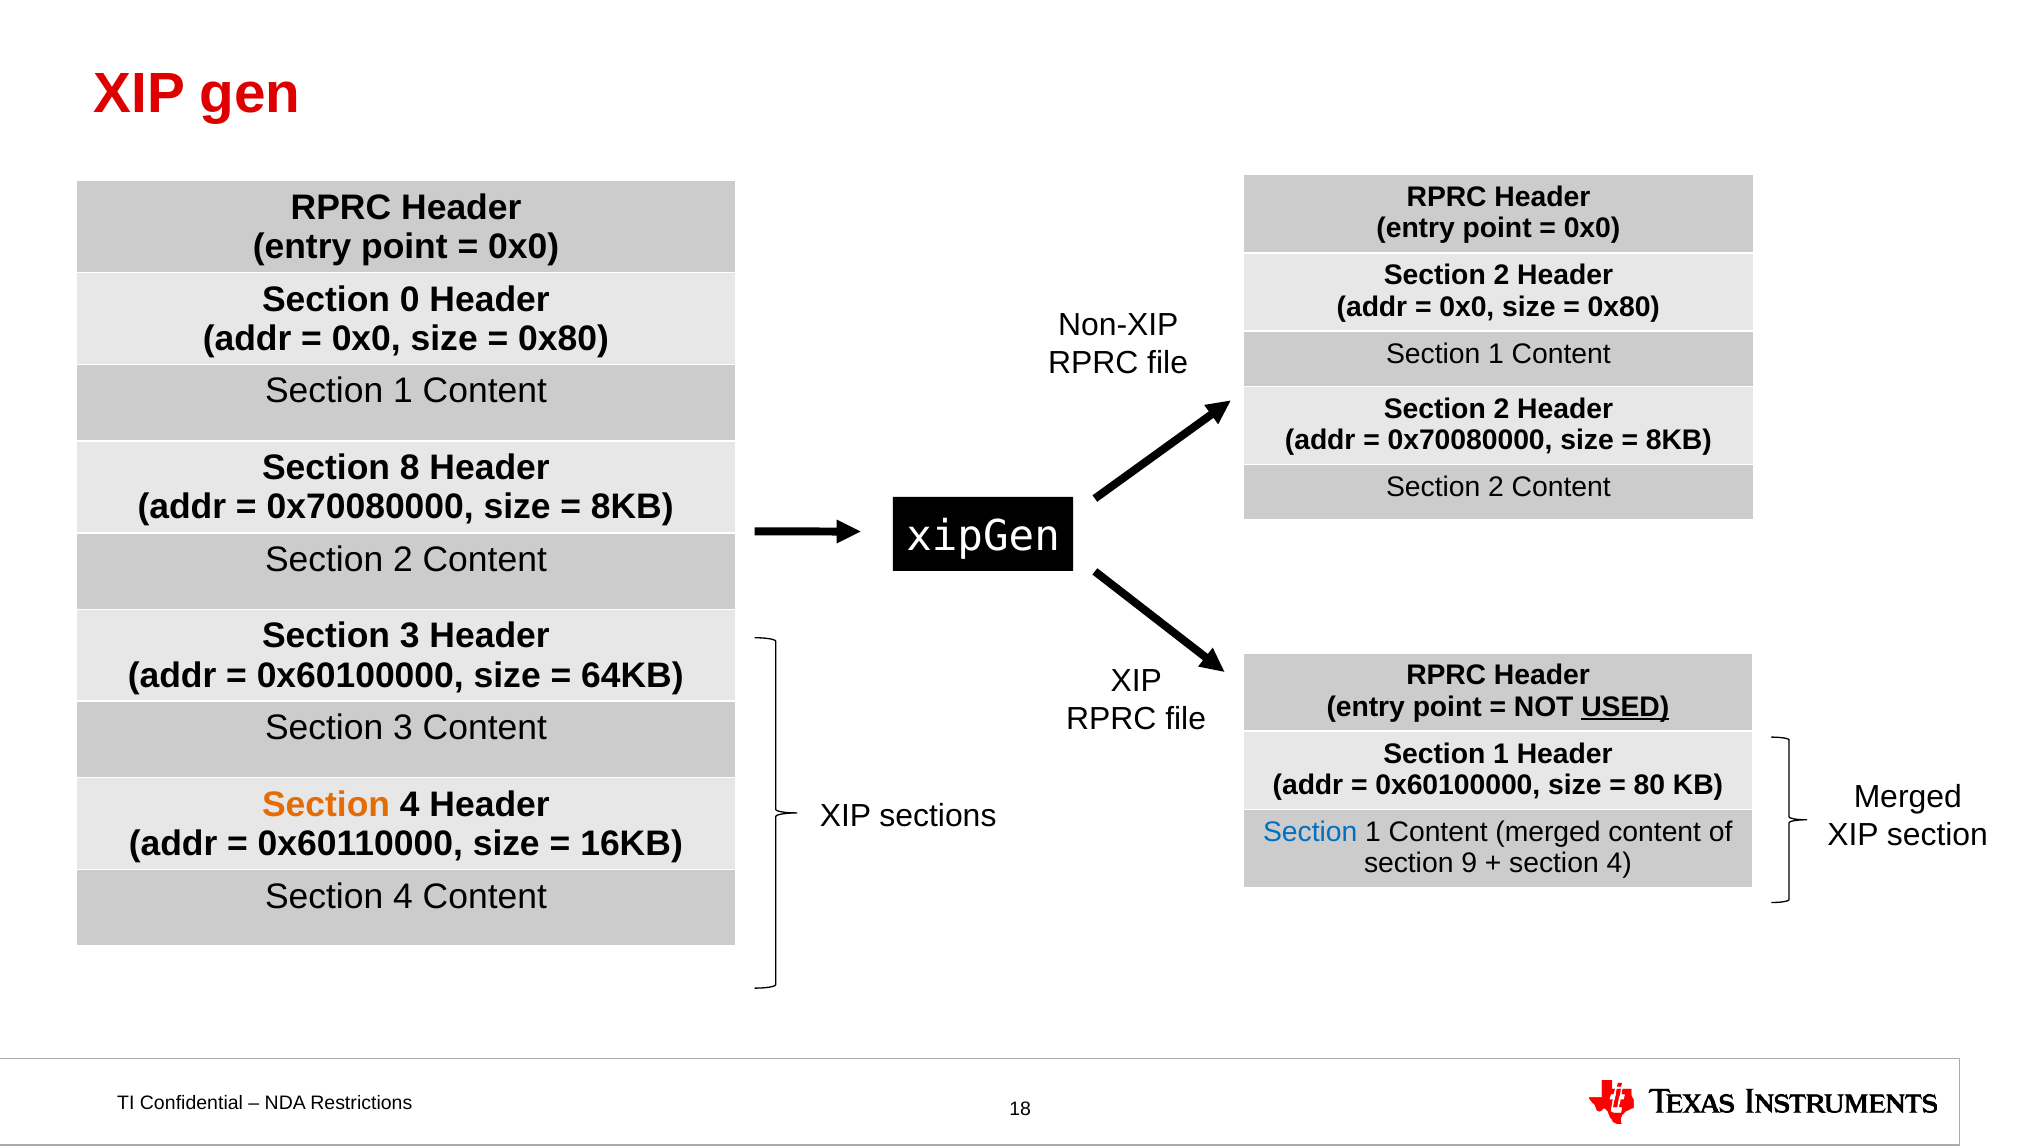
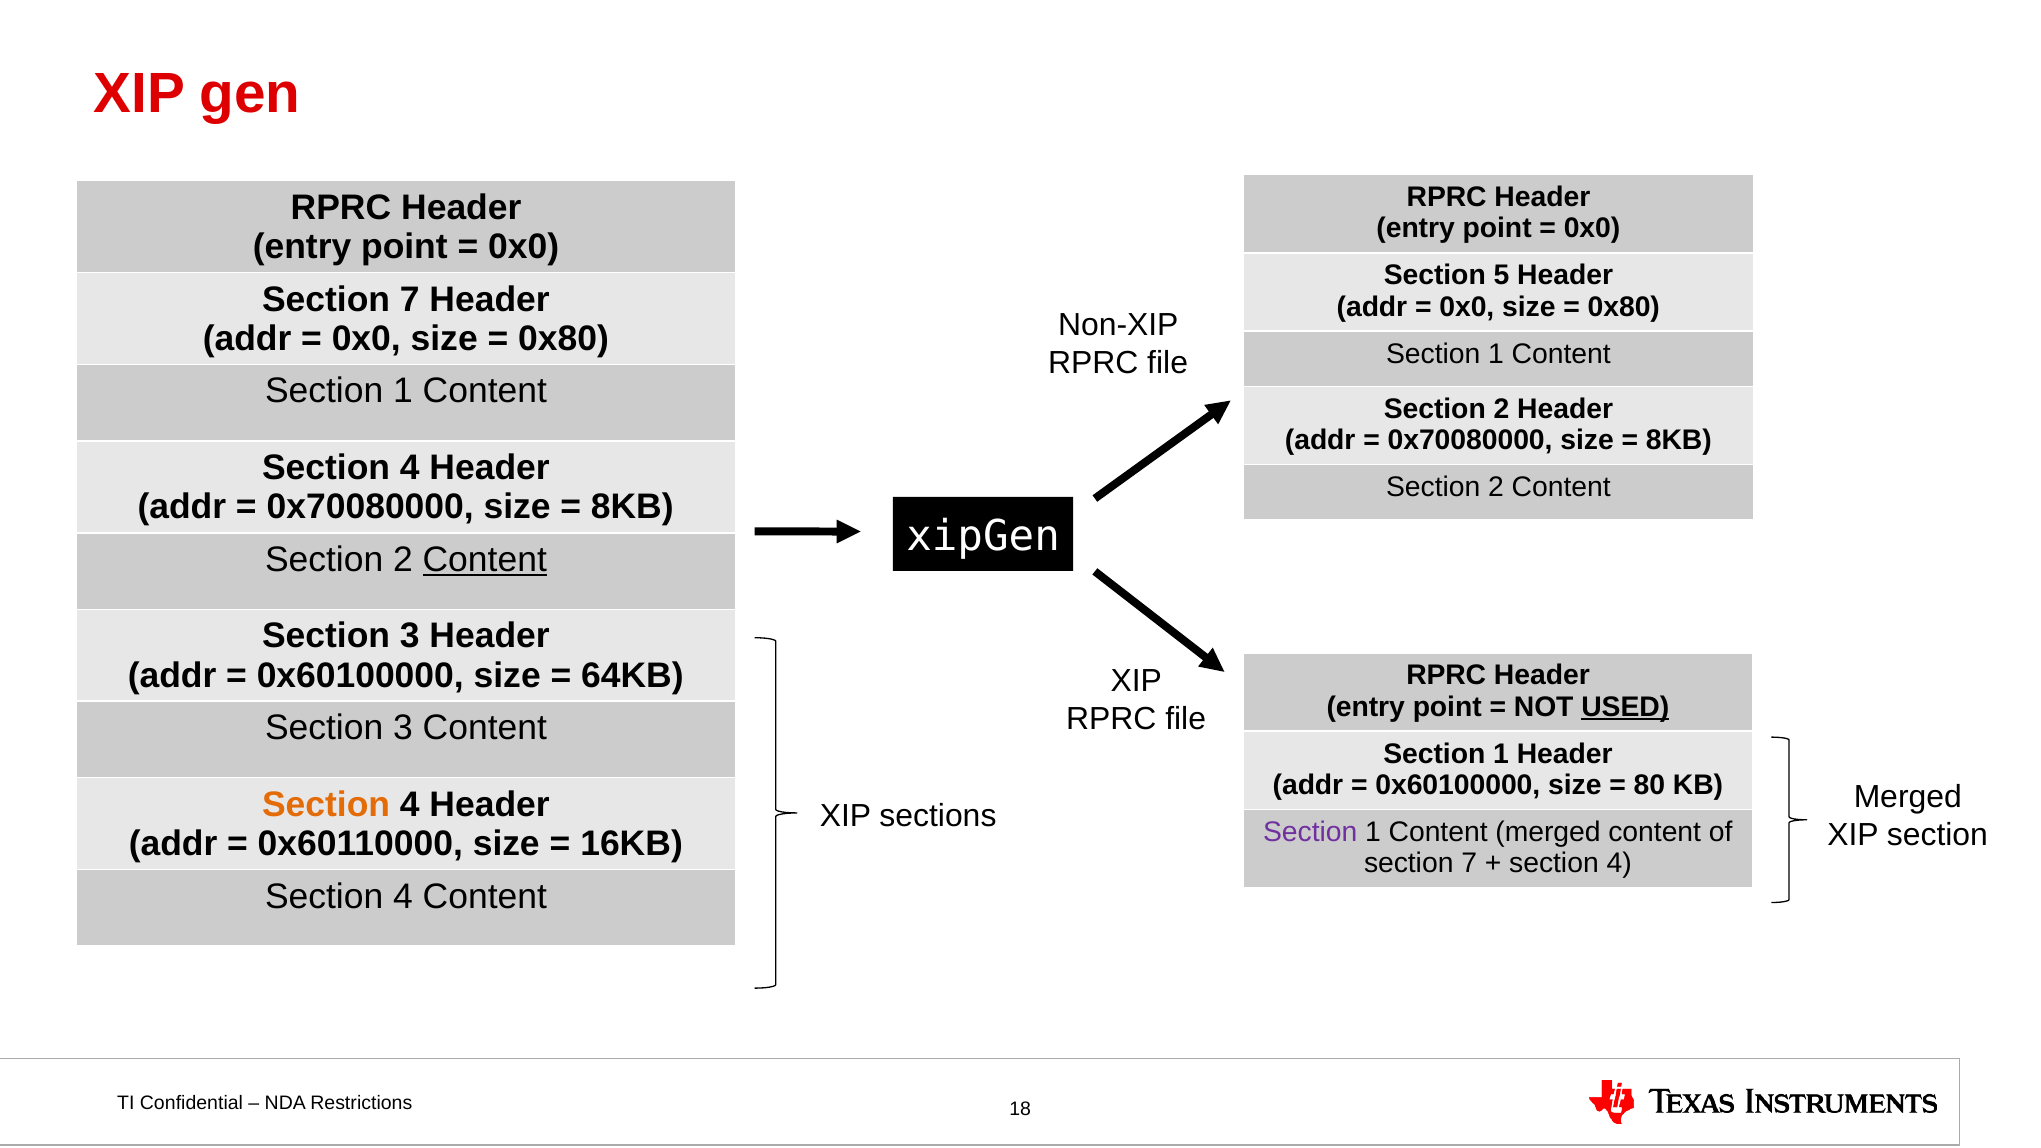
2 at (1502, 275): 2 -> 5
0 at (410, 299): 0 -> 7
8 at (410, 468): 8 -> 4
Content at (485, 560) underline: none -> present
Section at (1310, 832) colour: blue -> purple
9 at (1469, 864): 9 -> 7
